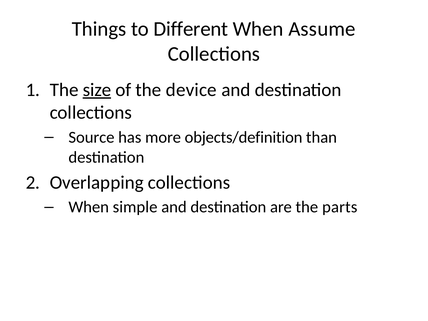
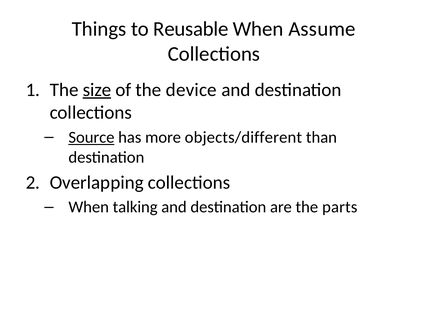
Different: Different -> Reusable
Source underline: none -> present
objects/definition: objects/definition -> objects/different
simple: simple -> talking
